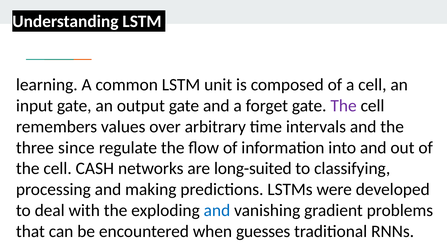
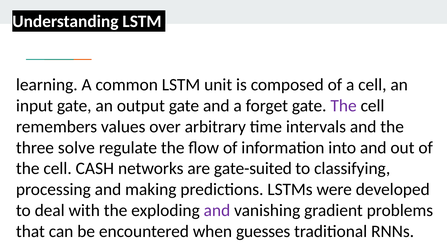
since: since -> solve
long-suited: long-suited -> gate-suited
and at (217, 210) colour: blue -> purple
